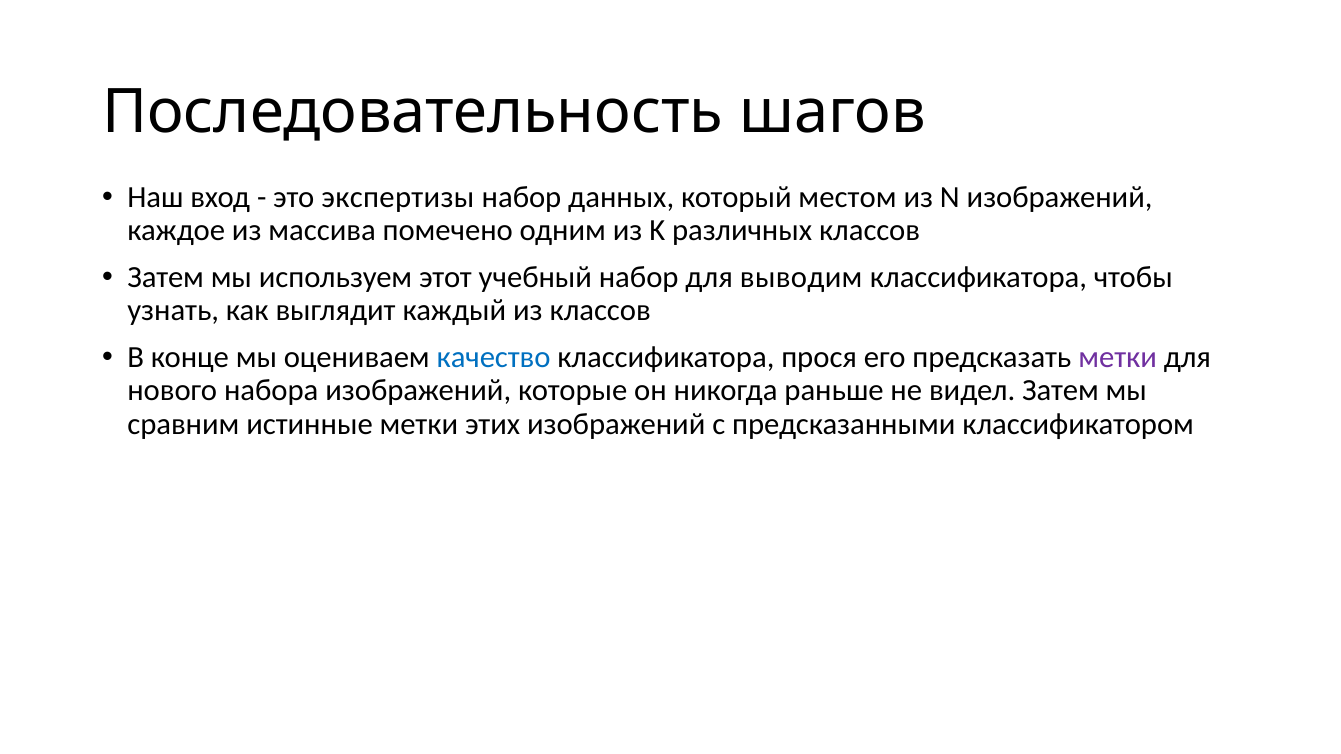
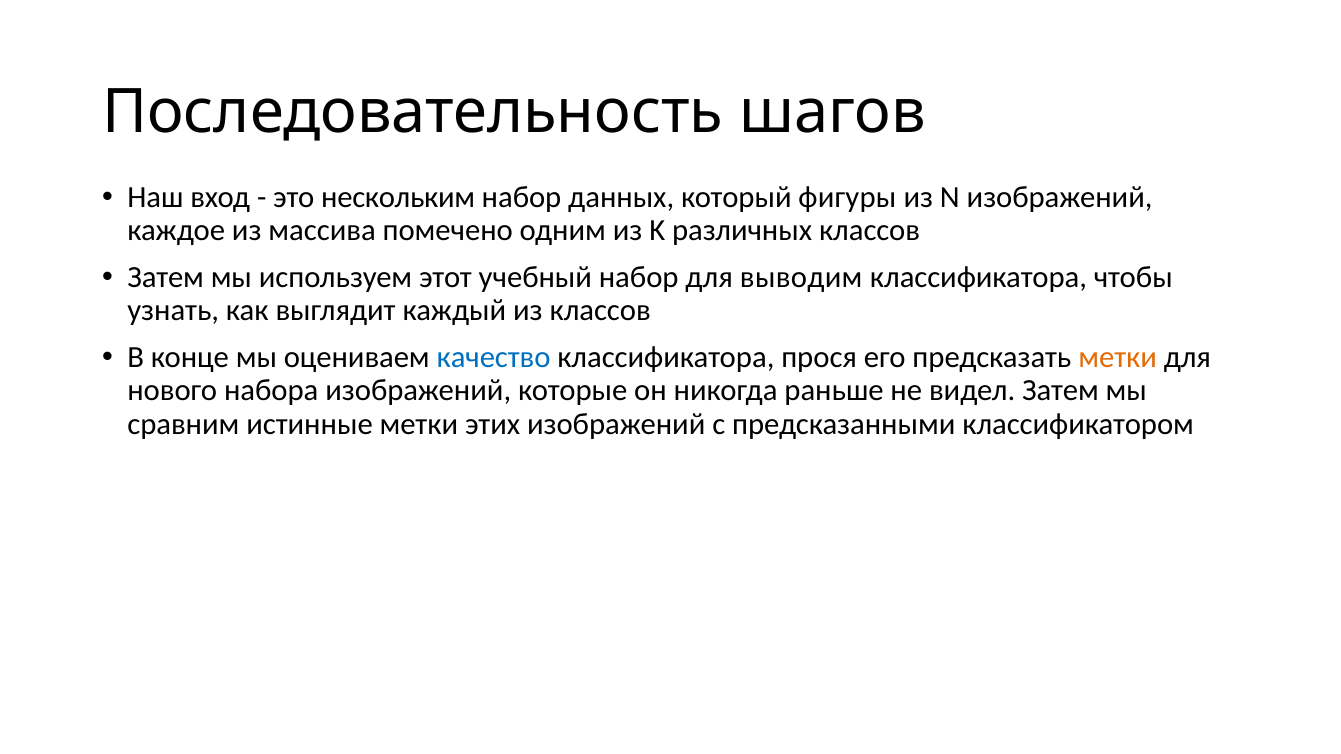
экспертизы: экспертизы -> нескольким
местом: местом -> фигуры
метки at (1118, 358) colour: purple -> orange
